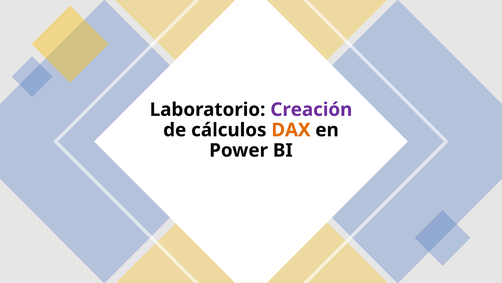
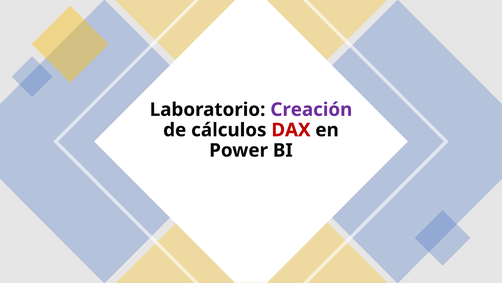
DAX colour: orange -> red
